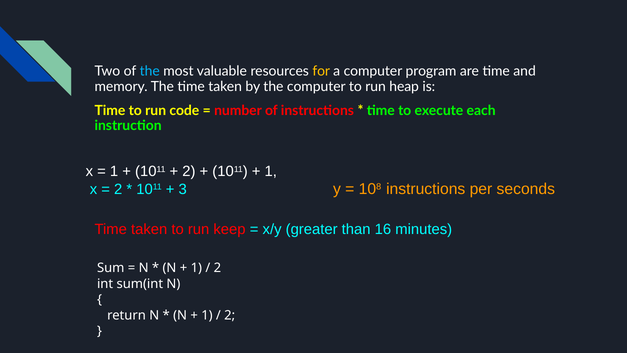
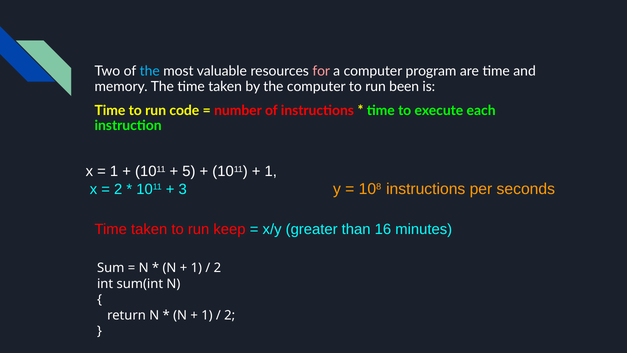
for colour: yellow -> pink
heap: heap -> been
2 at (189, 171): 2 -> 5
